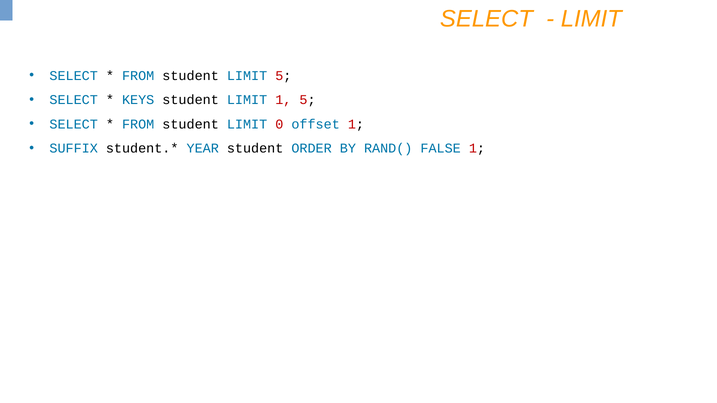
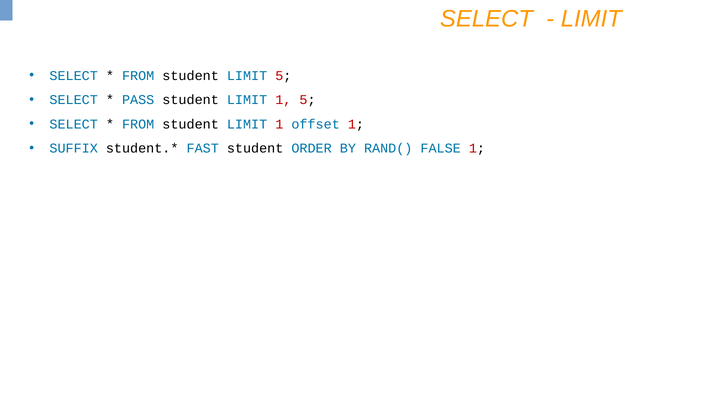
KEYS: KEYS -> PASS
FROM student LIMIT 0: 0 -> 1
YEAR: YEAR -> FAST
